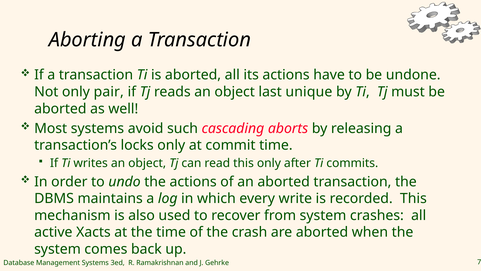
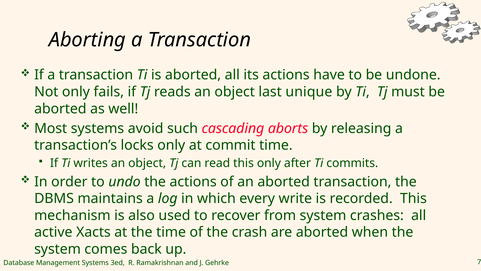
pair: pair -> fails
